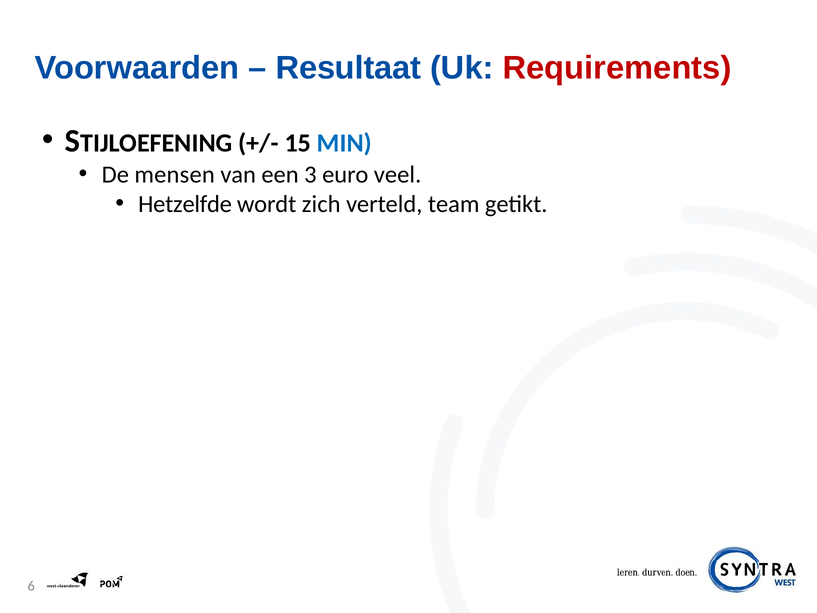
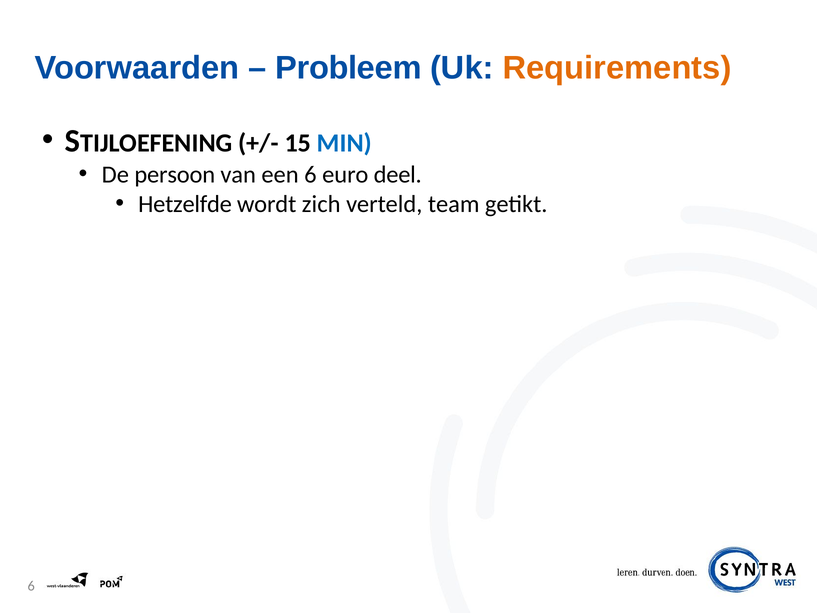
Resultaat: Resultaat -> Probleem
Requirements colour: red -> orange
mensen: mensen -> persoon
een 3: 3 -> 6
veel: veel -> deel
